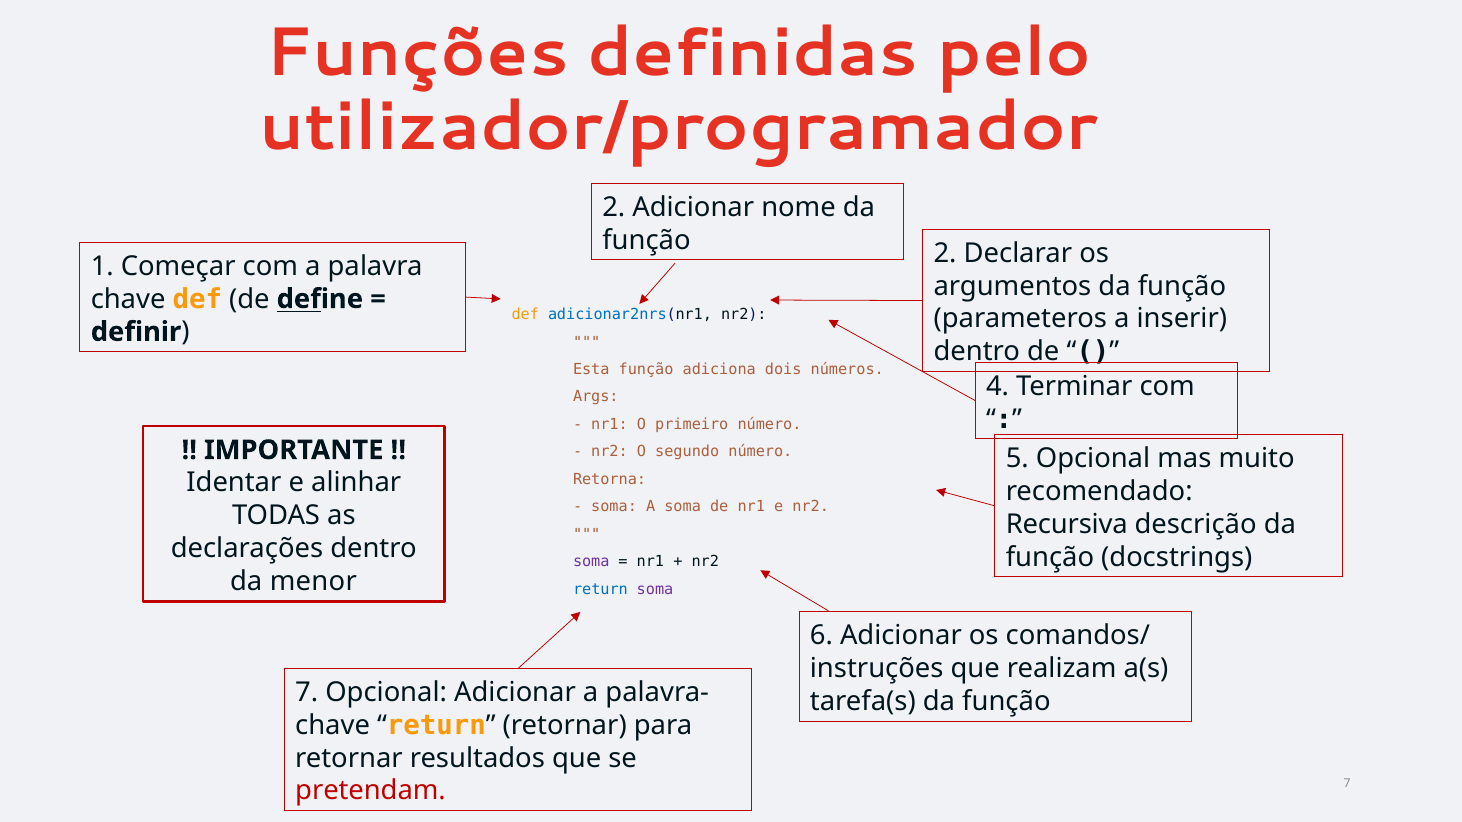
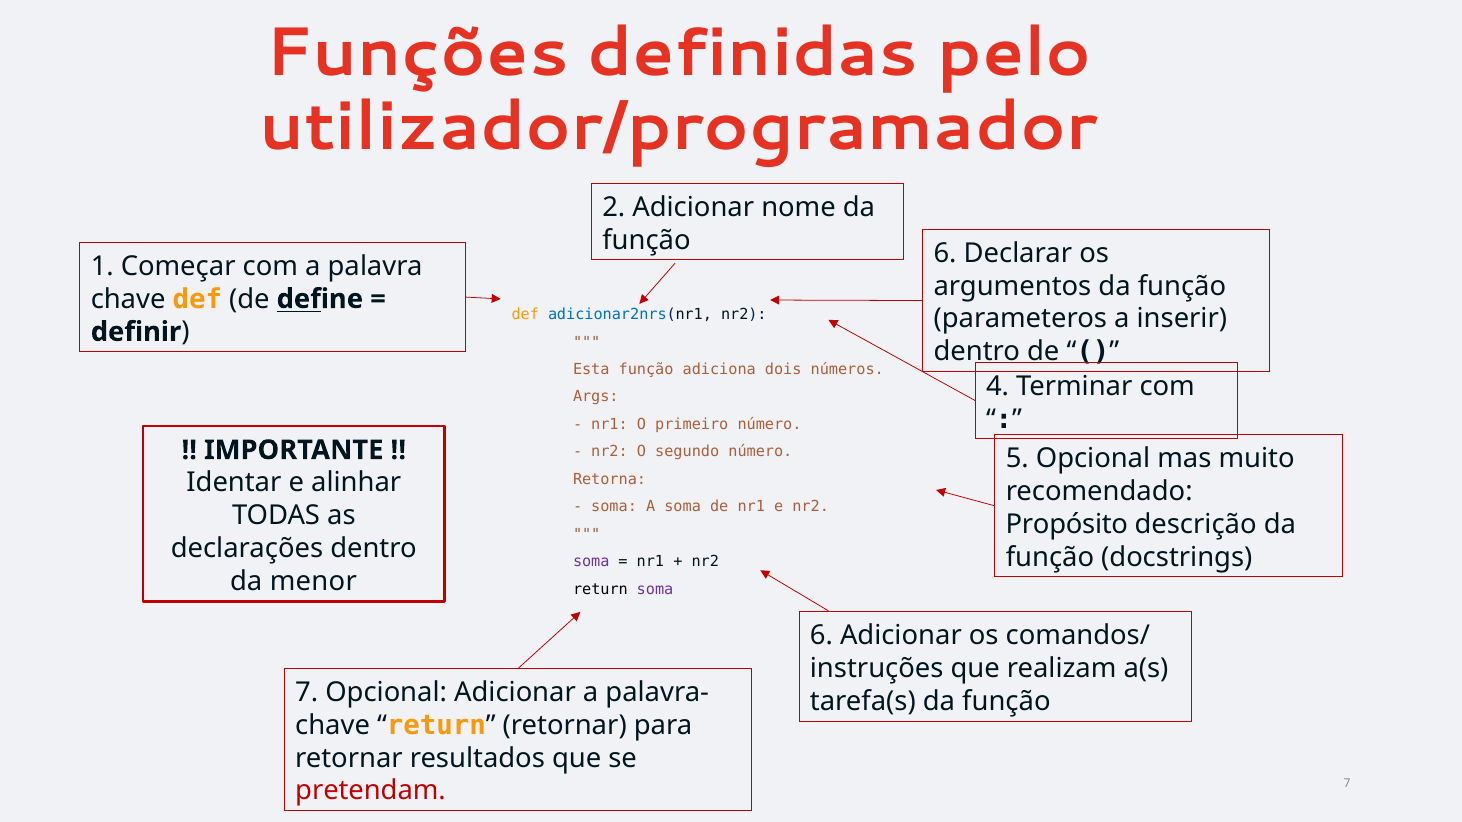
função 2: 2 -> 6
Recursiva: Recursiva -> Propósito
return at (600, 589) colour: blue -> black
